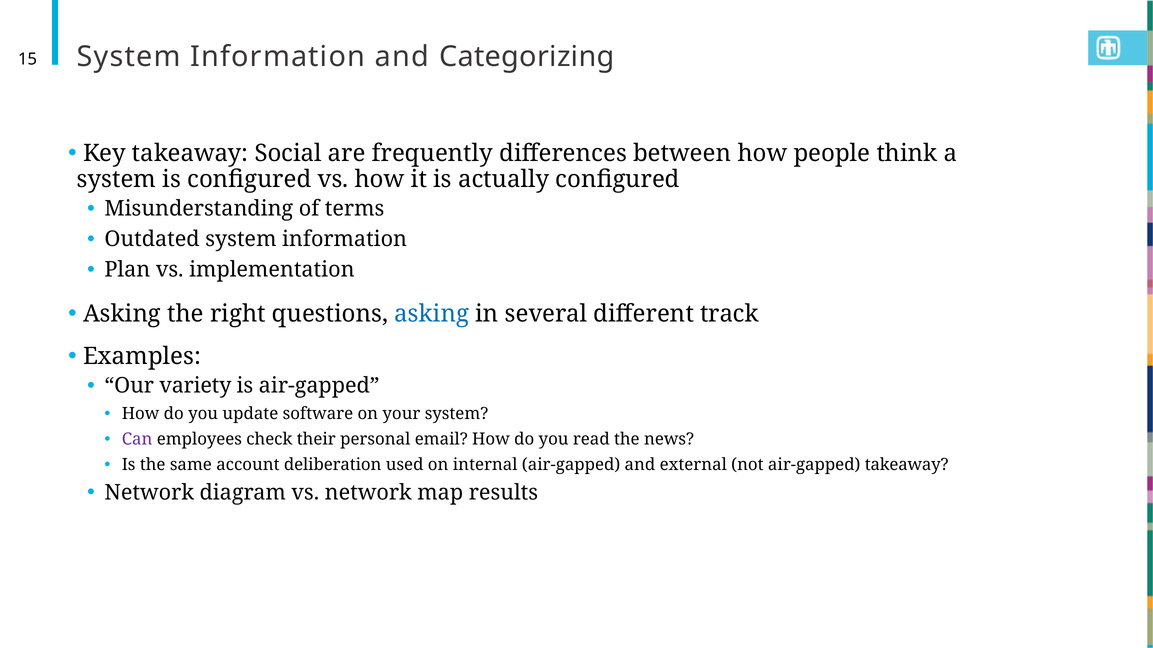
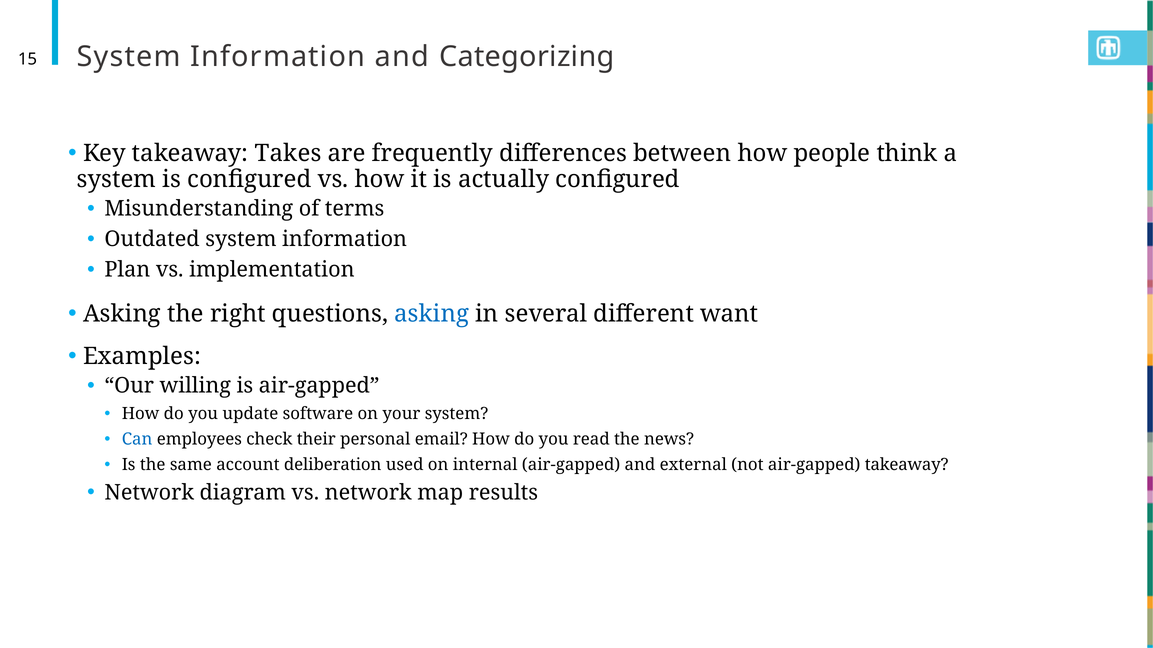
Social: Social -> Takes
track: track -> want
variety: variety -> willing
Can colour: purple -> blue
